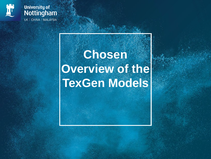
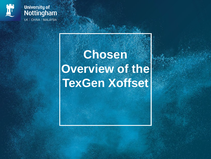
Models: Models -> Xoffset
